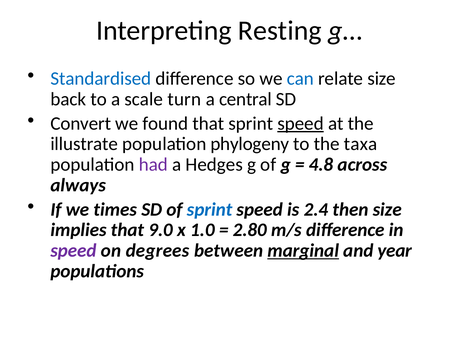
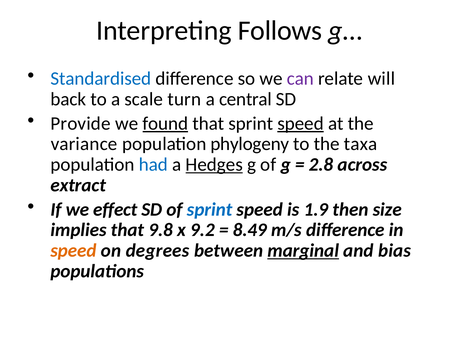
Resting: Resting -> Follows
can colour: blue -> purple
relate size: size -> will
Convert: Convert -> Provide
found underline: none -> present
illustrate: illustrate -> variance
had colour: purple -> blue
Hedges underline: none -> present
4.8: 4.8 -> 2.8
always: always -> extract
times: times -> effect
2.4: 2.4 -> 1.9
9.0: 9.0 -> 9.8
1.0: 1.0 -> 9.2
2.80: 2.80 -> 8.49
speed at (74, 251) colour: purple -> orange
year: year -> bias
